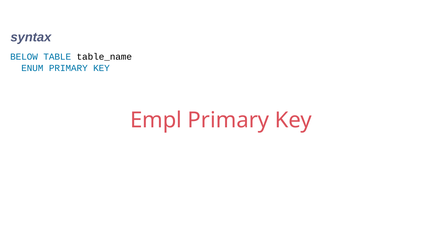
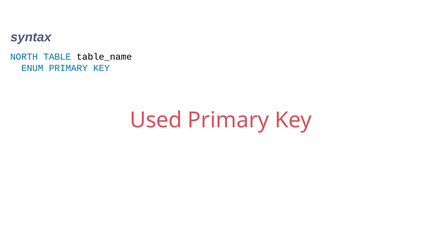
BELOW: BELOW -> NORTH
Empl: Empl -> Used
